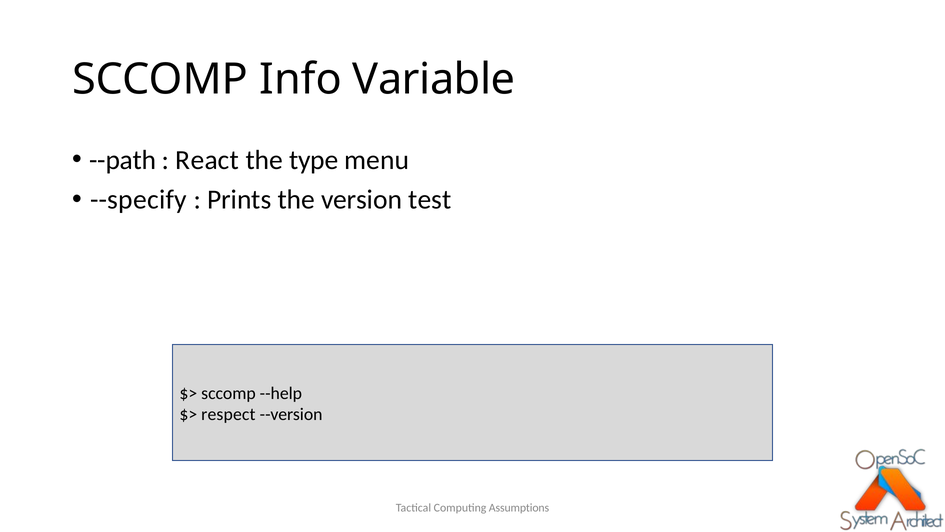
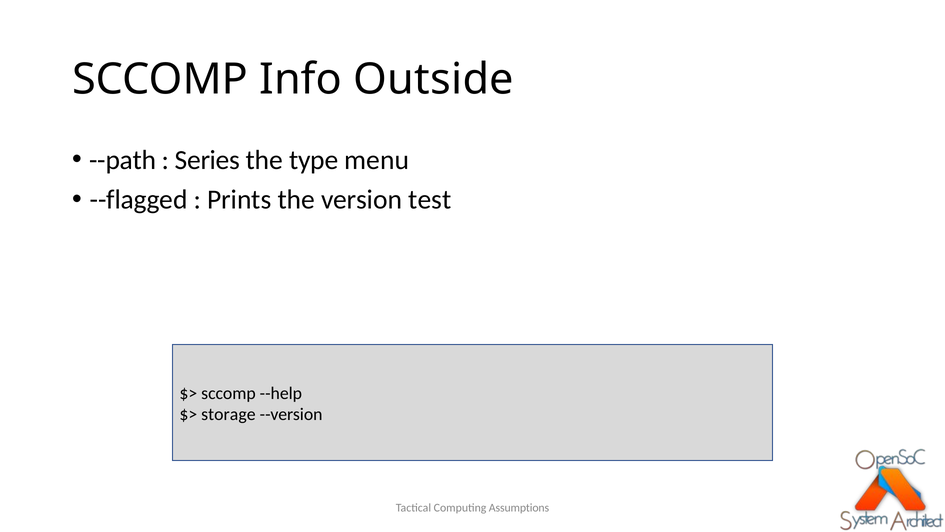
Variable: Variable -> Outside
React: React -> Series
--specify: --specify -> --flagged
respect: respect -> storage
